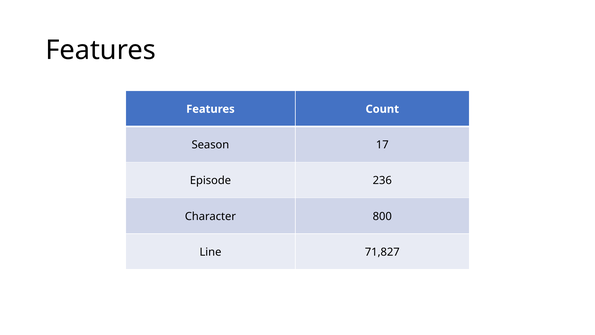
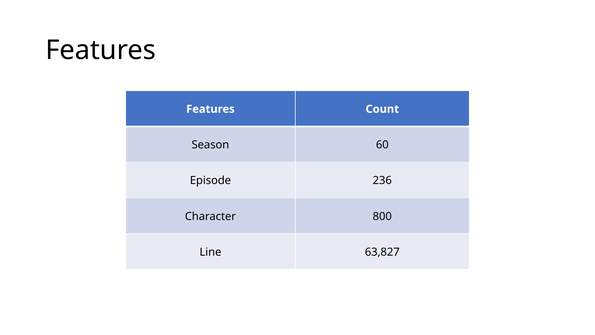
17: 17 -> 60
71,827: 71,827 -> 63,827
